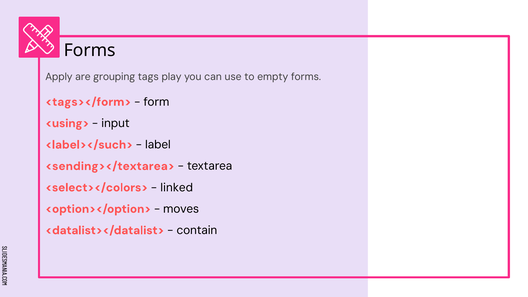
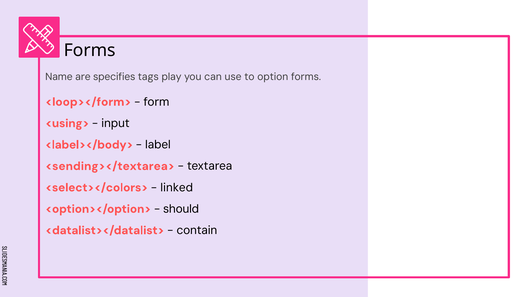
Apply: Apply -> Name
grouping: grouping -> specifies
empty: empty -> option
<tags></form>: <tags></form> -> <loop></form>
<label></such>: <label></such> -> <label></body>
moves: moves -> should
